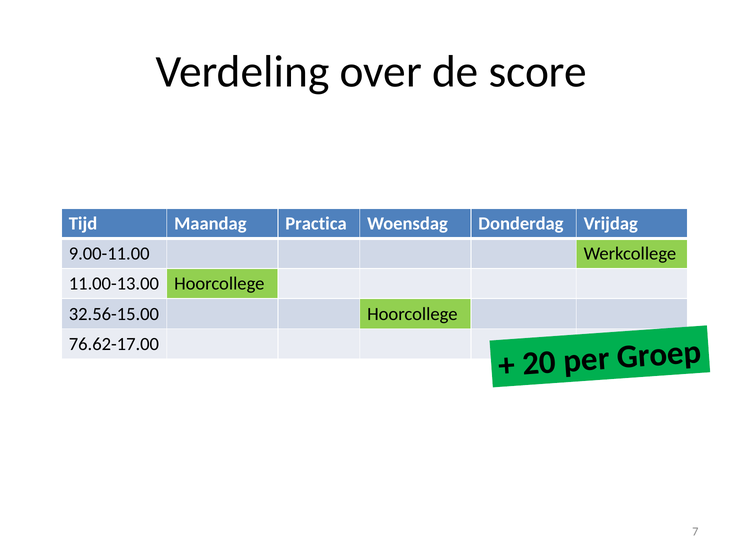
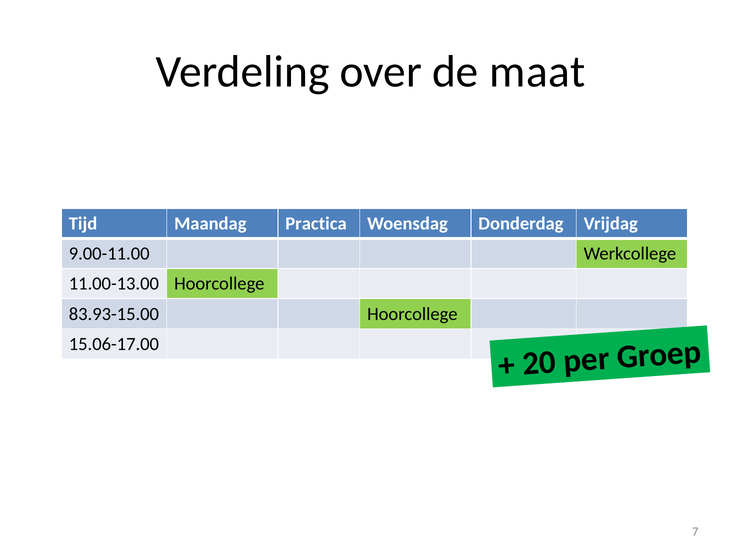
score: score -> maat
32.56-15.00: 32.56-15.00 -> 83.93-15.00
76.62-17.00: 76.62-17.00 -> 15.06-17.00
